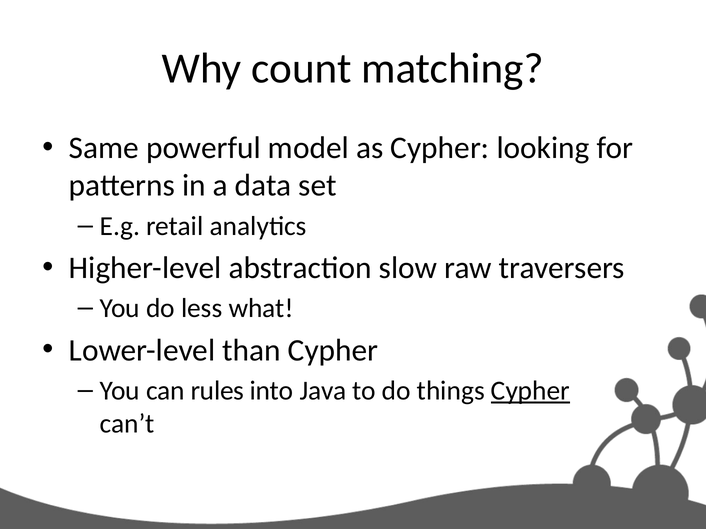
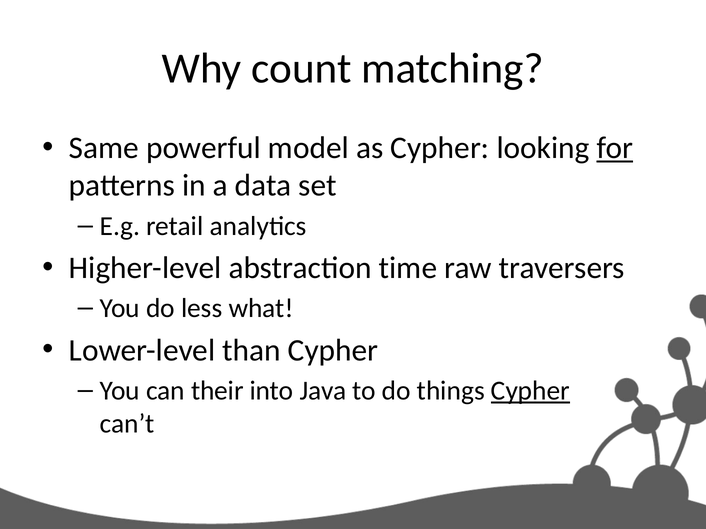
for underline: none -> present
slow: slow -> time
rules: rules -> their
